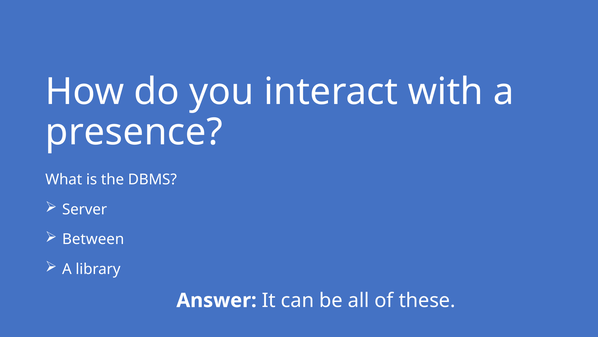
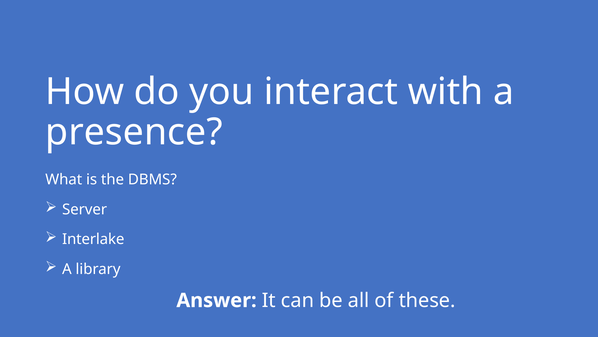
Between: Between -> Interlake
